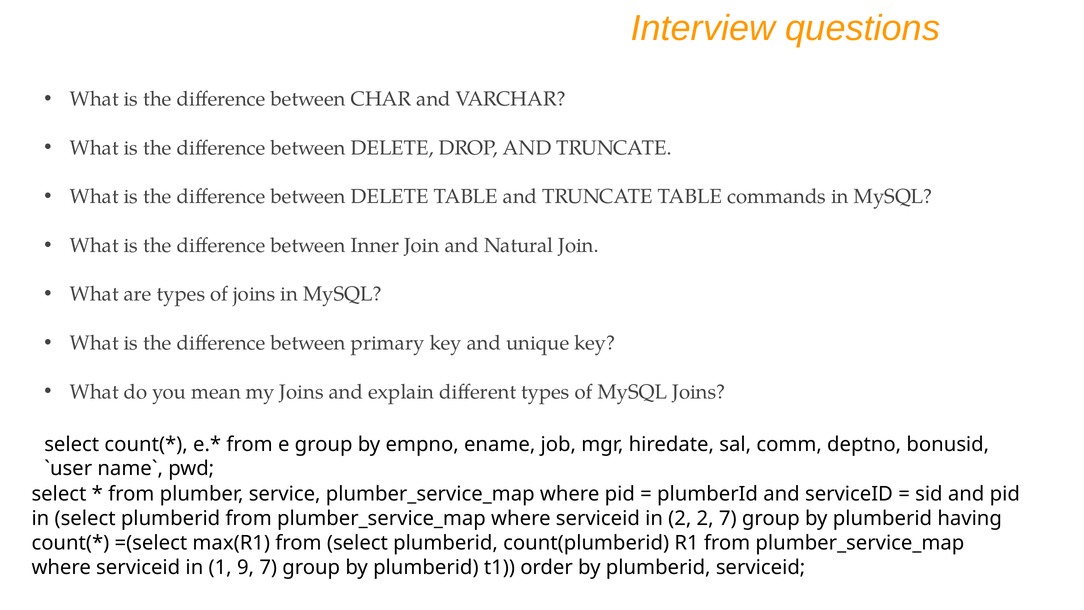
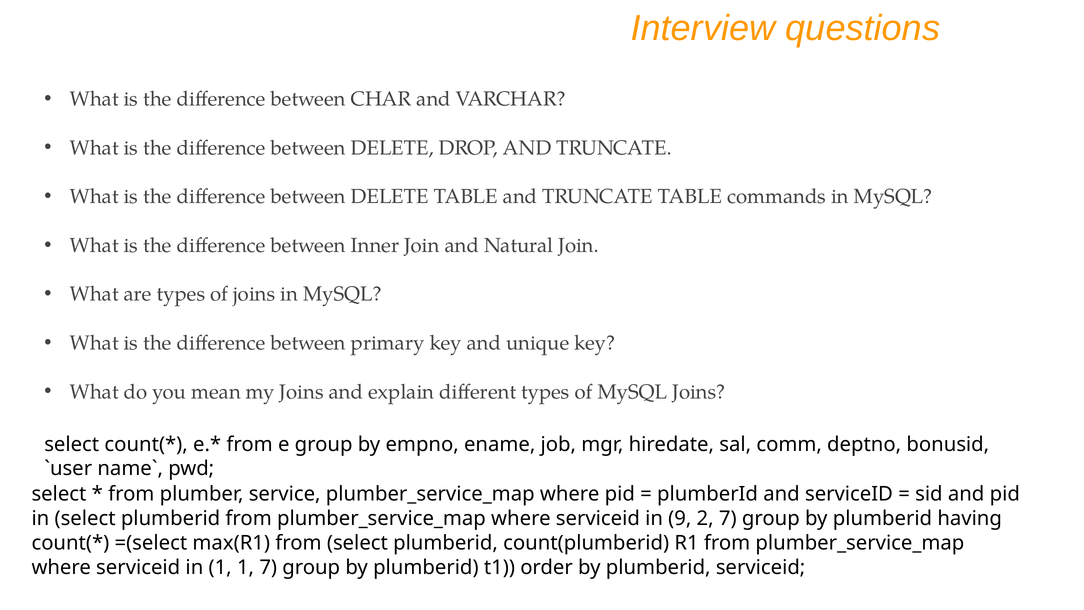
in 2: 2 -> 9
1 9: 9 -> 1
